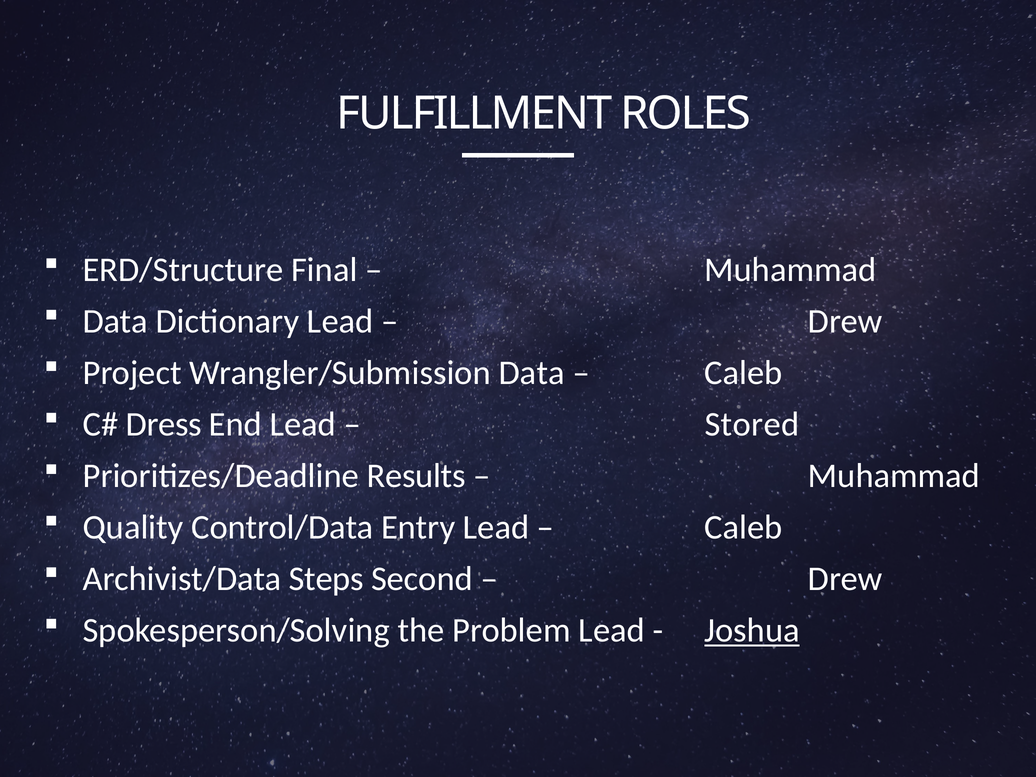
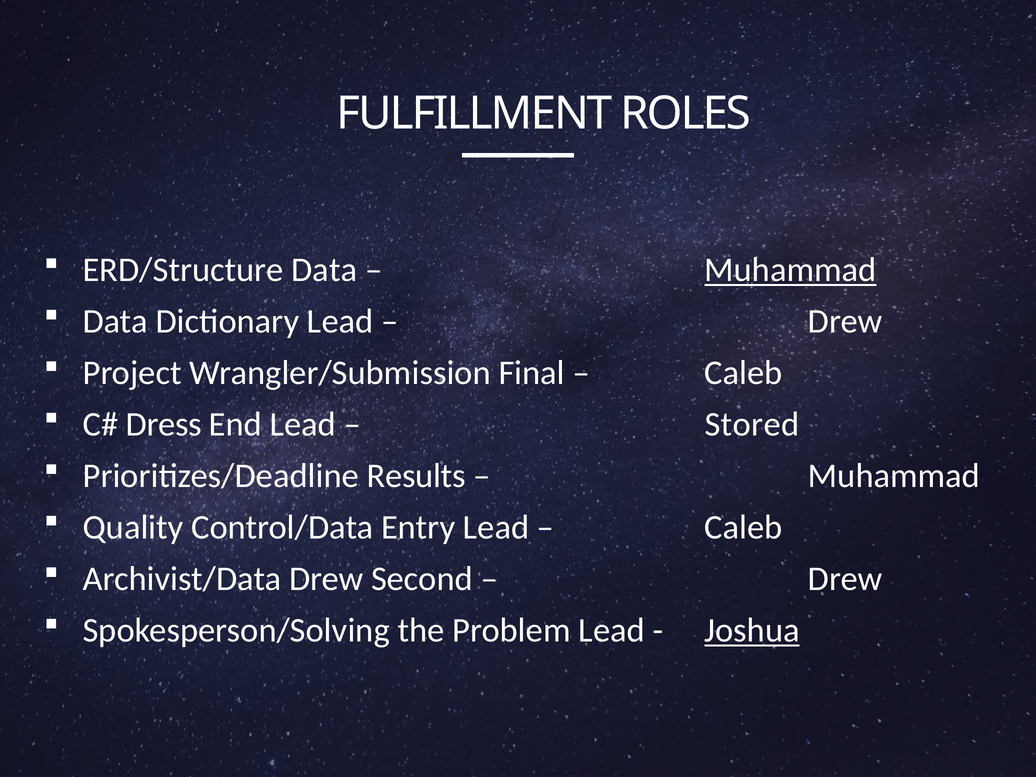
ERD/Structure Final: Final -> Data
Muhammad at (790, 270) underline: none -> present
Wrangler/Submission Data: Data -> Final
Archivist/Data Steps: Steps -> Drew
